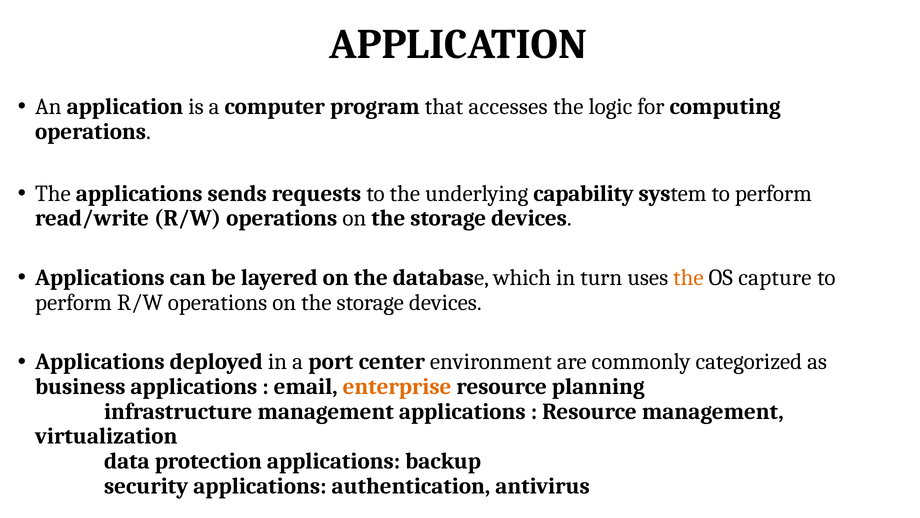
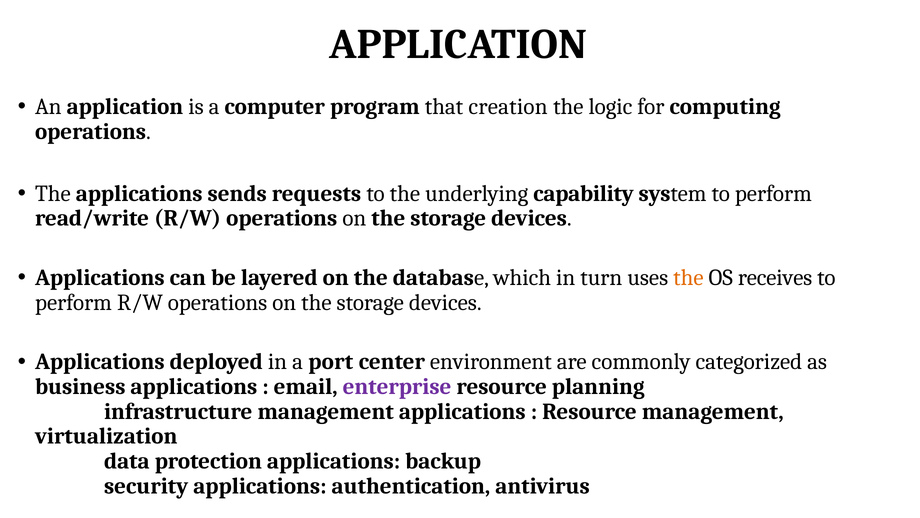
accesses: accesses -> creation
capture: capture -> receives
enterprise colour: orange -> purple
